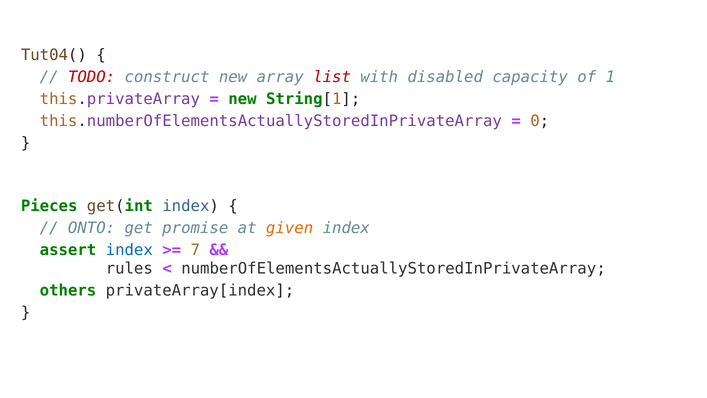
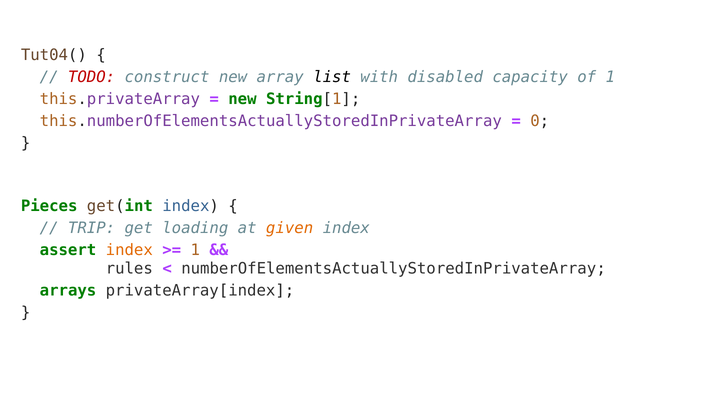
list colour: red -> black
ONTO: ONTO -> TRIP
promise: promise -> loading
index at (129, 250) colour: blue -> orange
7 at (195, 250): 7 -> 1
others: others -> arrays
